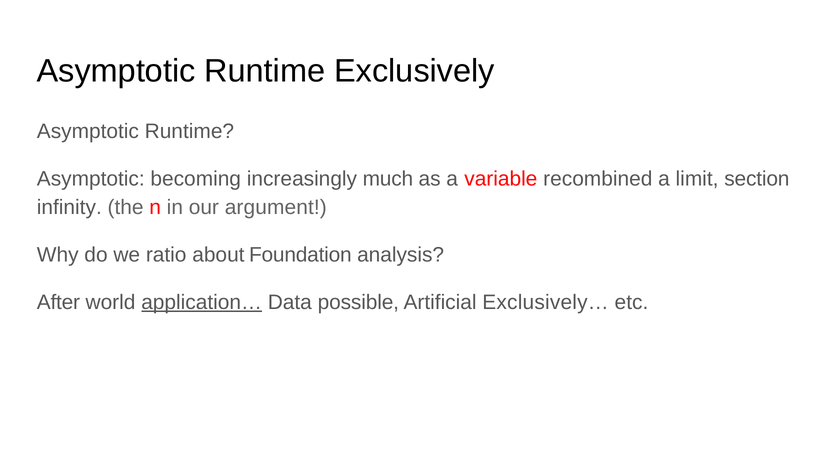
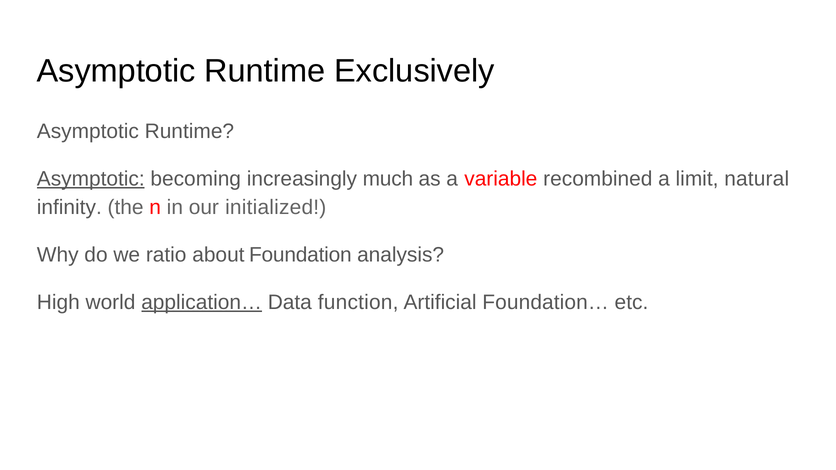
Asymptotic at (91, 179) underline: none -> present
section: section -> natural
argument: argument -> initialized
After: After -> High
possible: possible -> function
Exclusively…: Exclusively… -> Foundation…
